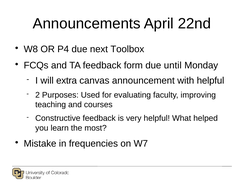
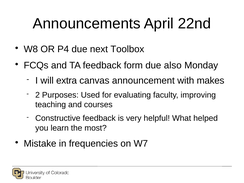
until: until -> also
with helpful: helpful -> makes
